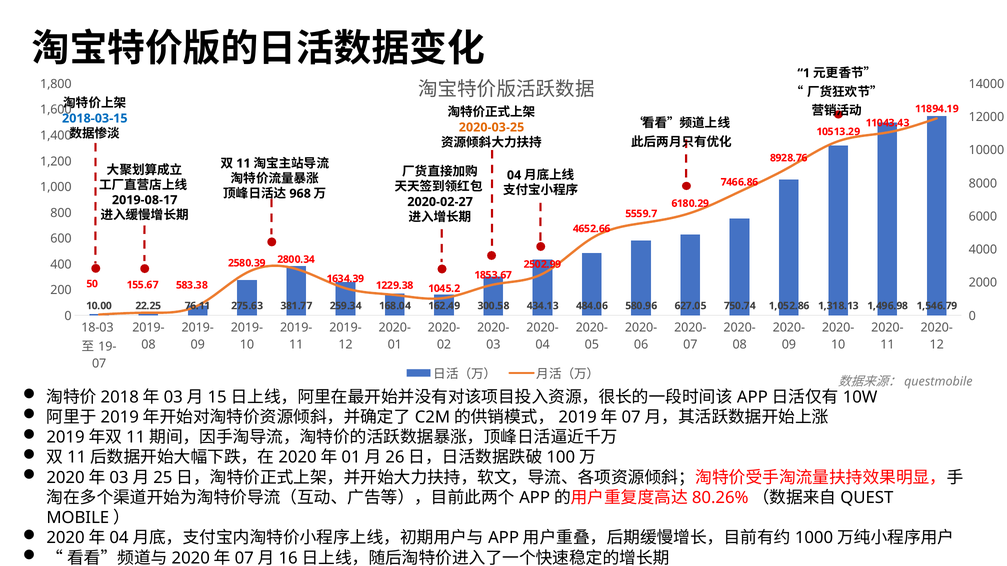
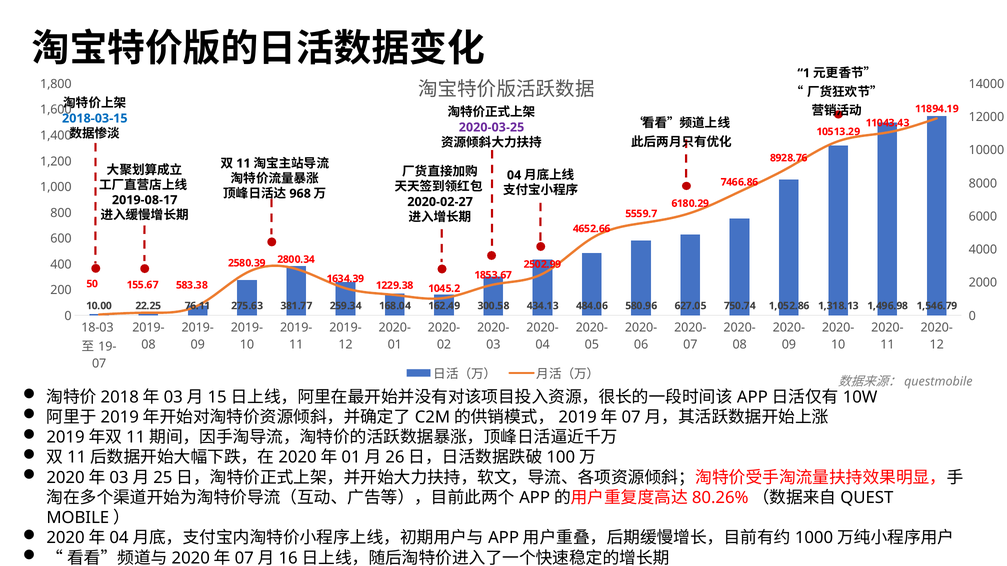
2020-03-25 colour: orange -> purple
